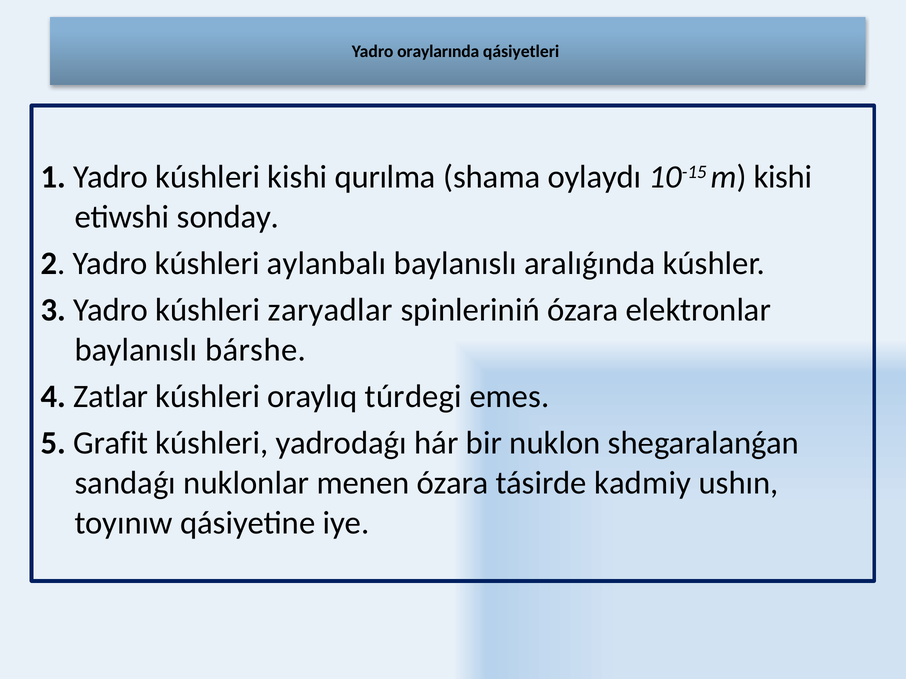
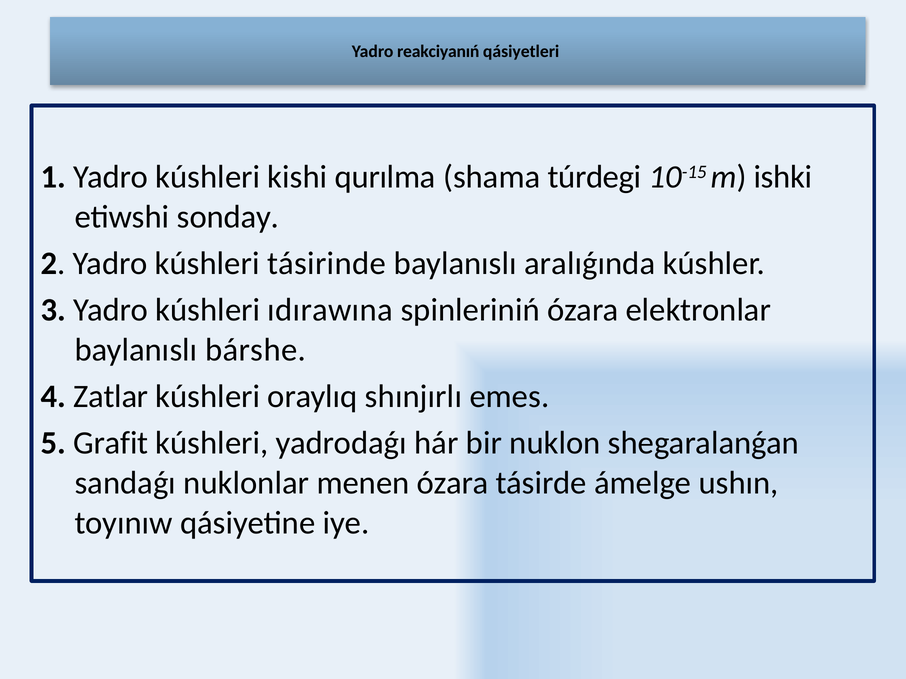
oraylarında: oraylarında -> reakciyanıń
oylaydı: oylaydı -> túrdegi
m kishi: kishi -> ishki
aylanbalı: aylanbalı -> tásirinde
zaryadlar: zaryadlar -> ıdırawına
túrdegi: túrdegi -> shınjırlı
kadmiy: kadmiy -> ámelge
